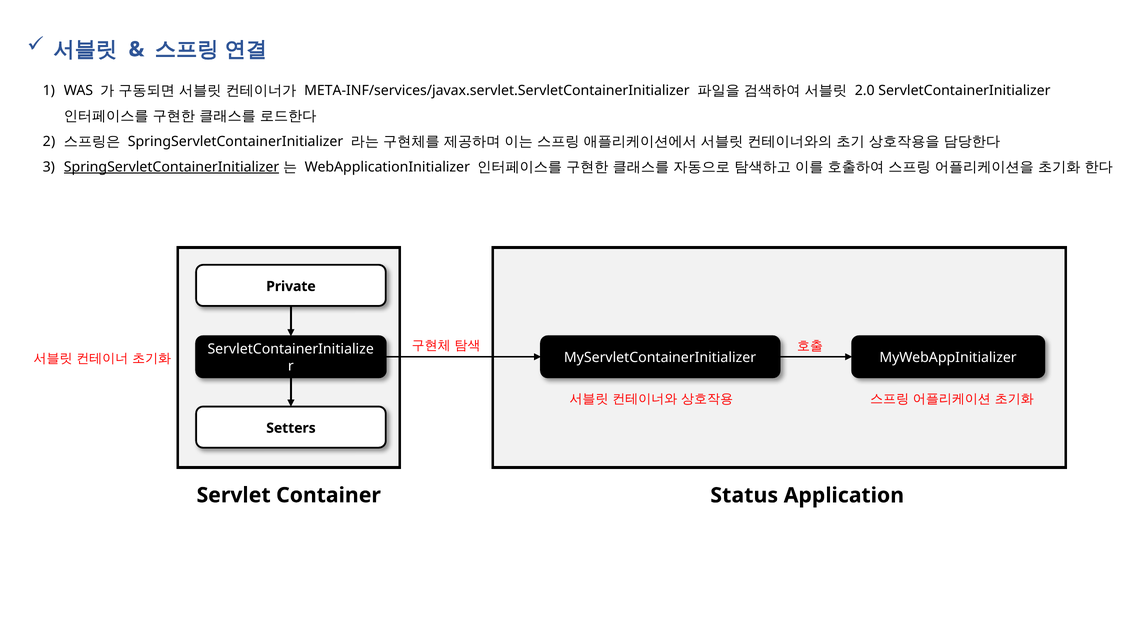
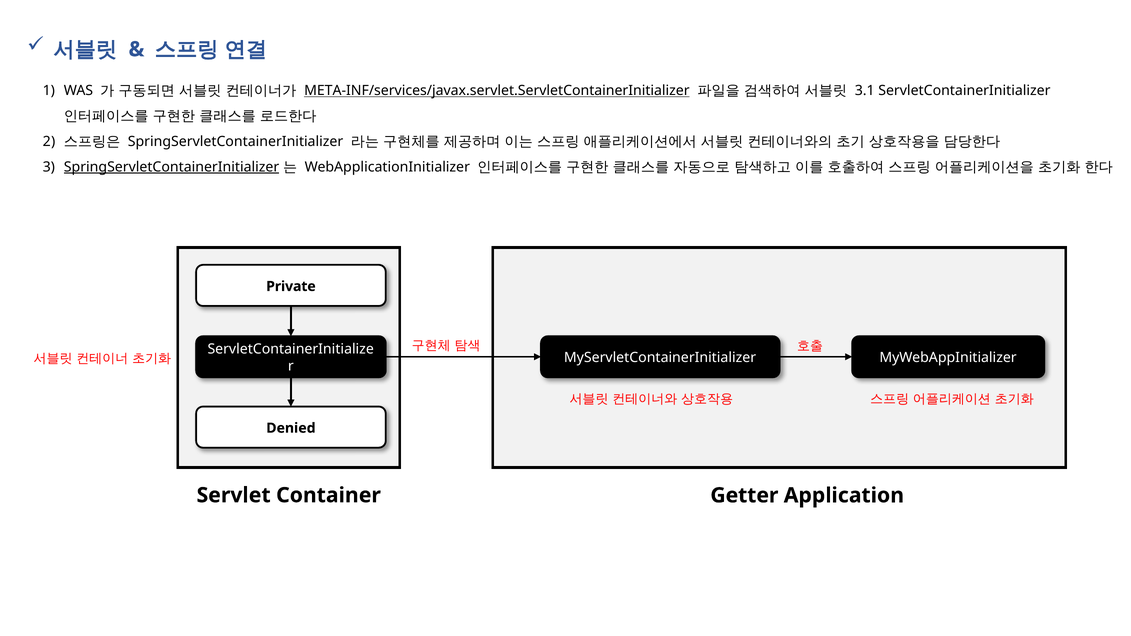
META-INF/services/javax.servlet.ServletContainerInitializer underline: none -> present
2.0: 2.0 -> 3.1
Setters: Setters -> Denied
Status: Status -> Getter
